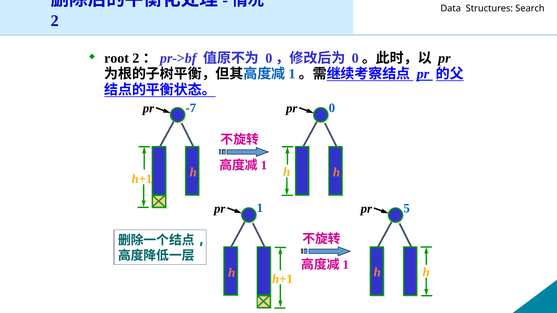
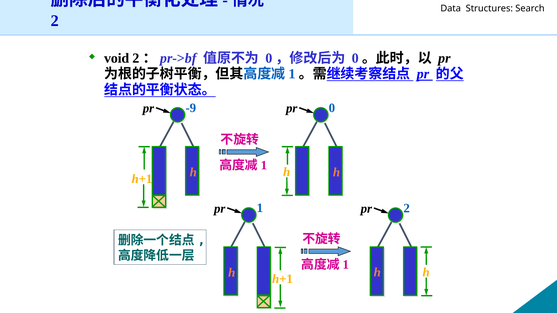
root: root -> void
-7: -7 -> -9
pr 5: 5 -> 2
